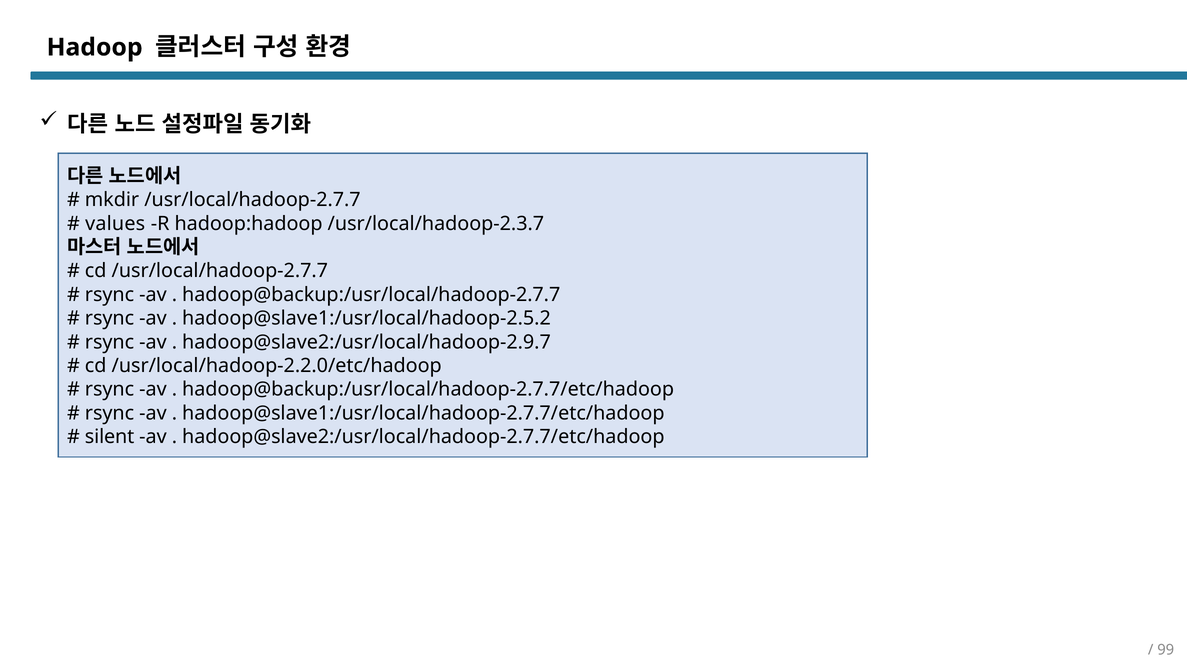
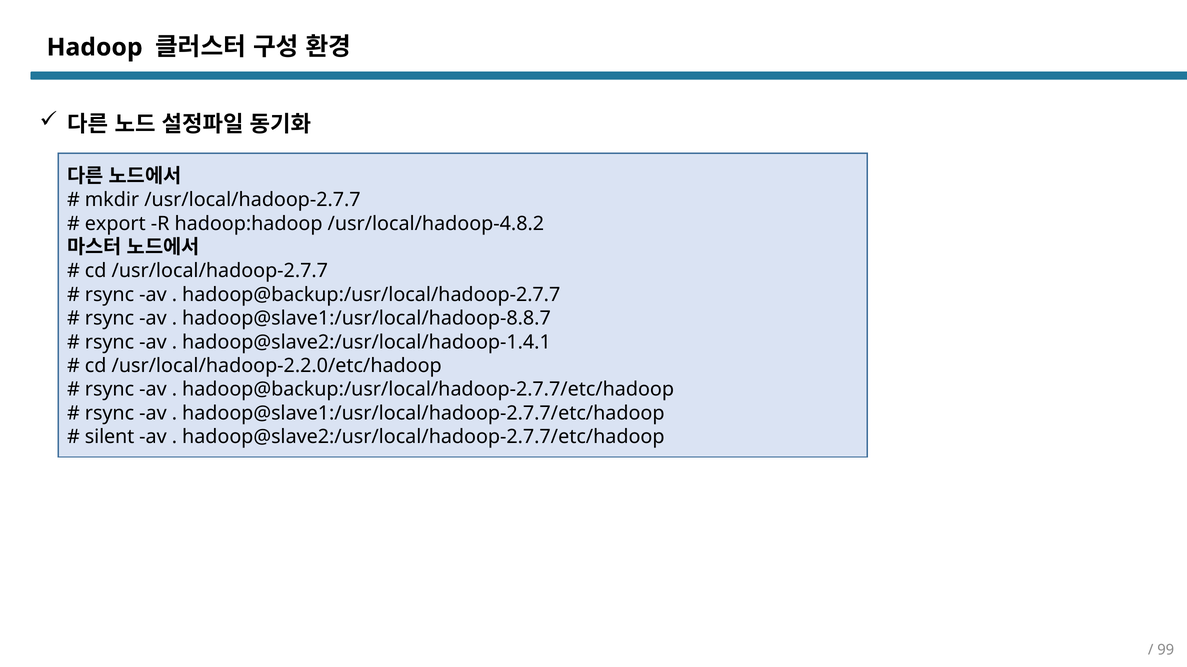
values: values -> export
/usr/local/hadoop-2.3.7: /usr/local/hadoop-2.3.7 -> /usr/local/hadoop-4.8.2
hadoop@slave1:/usr/local/hadoop-2.5.2: hadoop@slave1:/usr/local/hadoop-2.5.2 -> hadoop@slave1:/usr/local/hadoop-8.8.7
hadoop@slave2:/usr/local/hadoop-2.9.7: hadoop@slave2:/usr/local/hadoop-2.9.7 -> hadoop@slave2:/usr/local/hadoop-1.4.1
